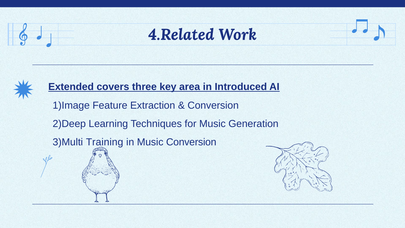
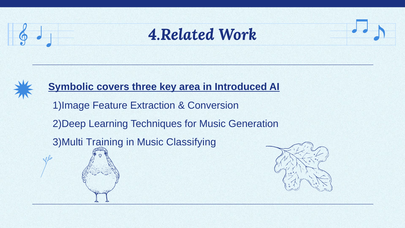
Extended: Extended -> Symbolic
Music Conversion: Conversion -> Classifying
